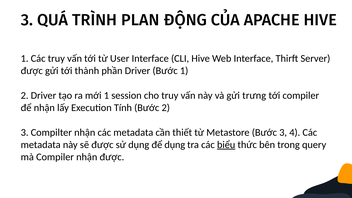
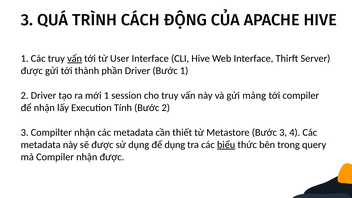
PLAN: PLAN -> CÁCH
vấn at (75, 58) underline: none -> present
trưng: trưng -> mảng
